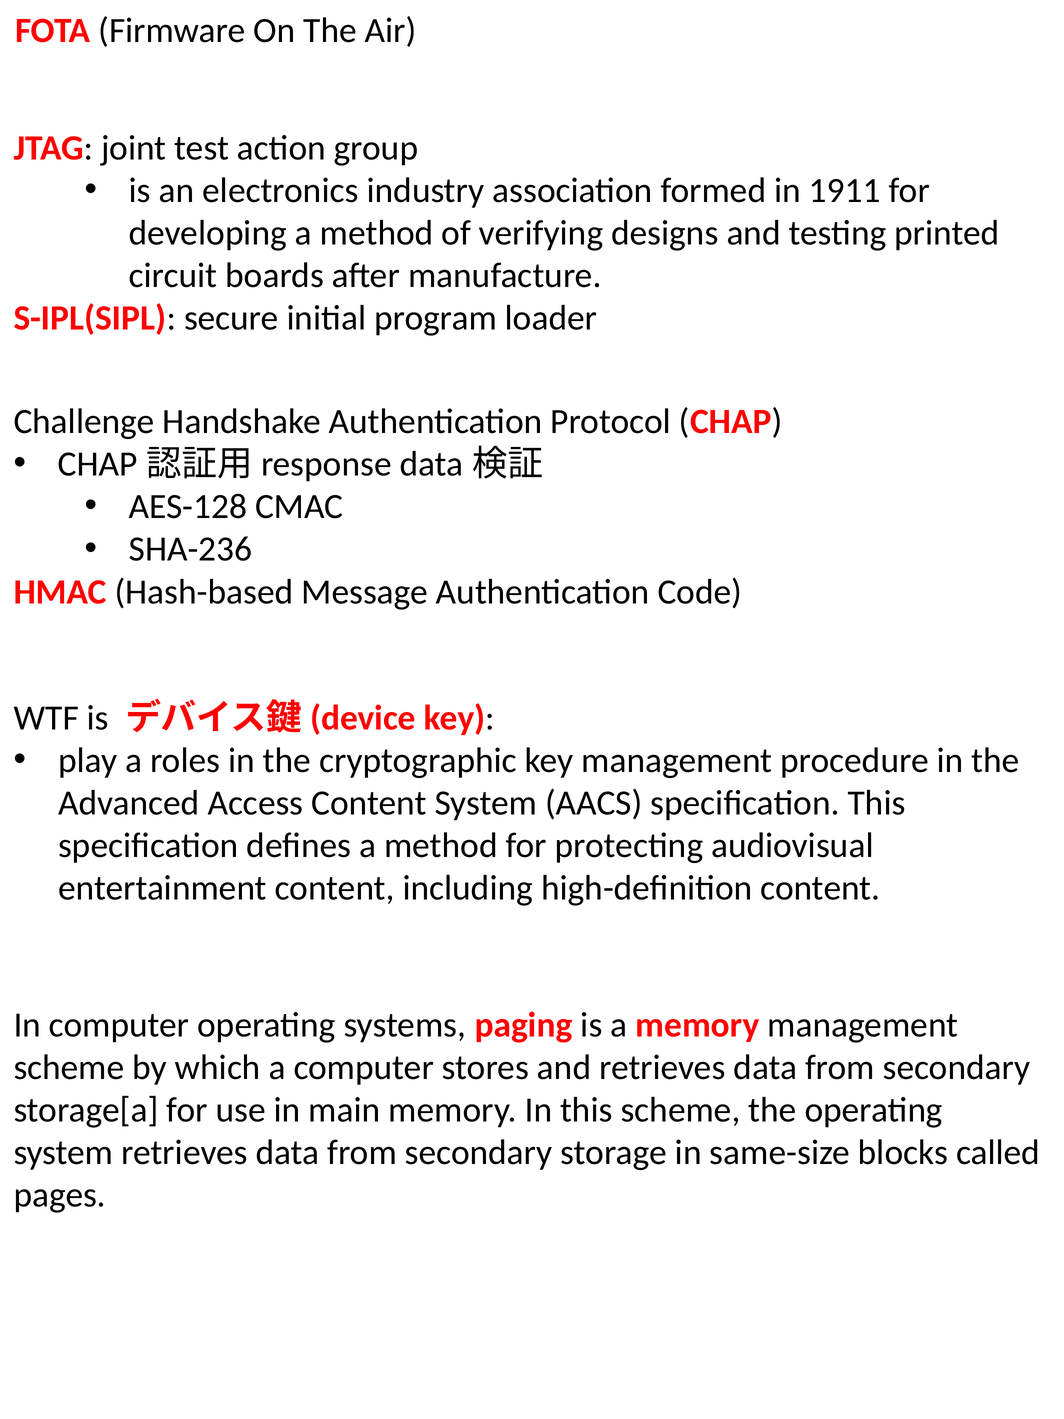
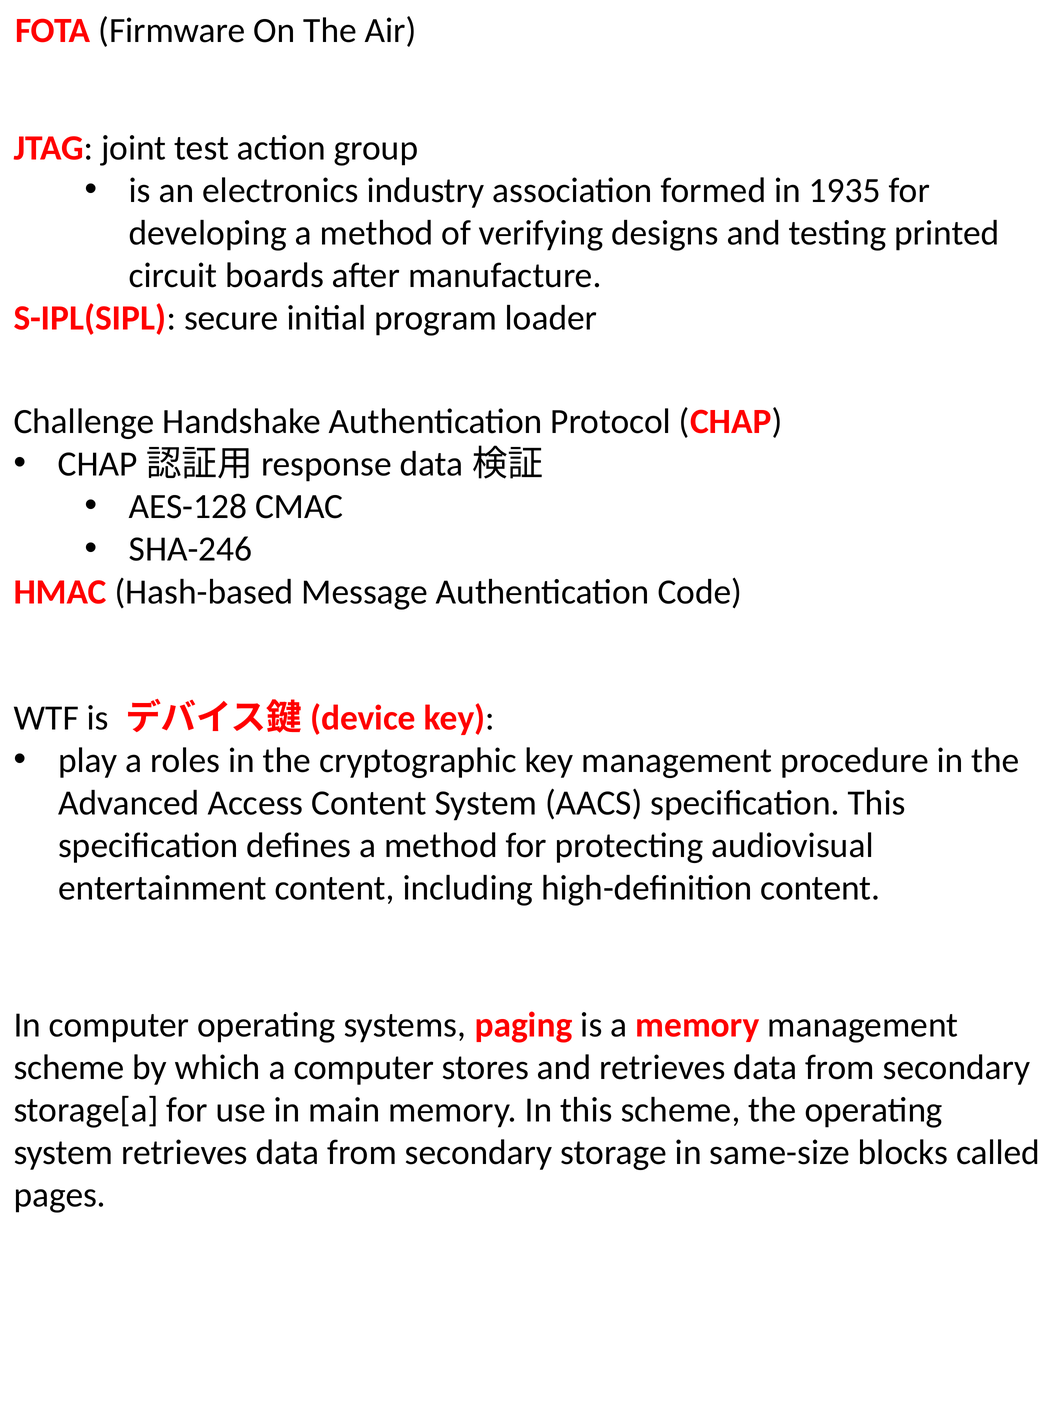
1911: 1911 -> 1935
SHA-236: SHA-236 -> SHA-246
